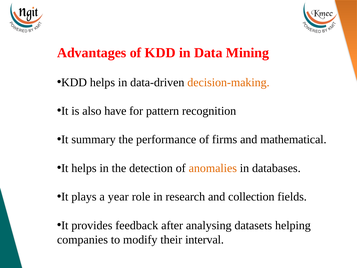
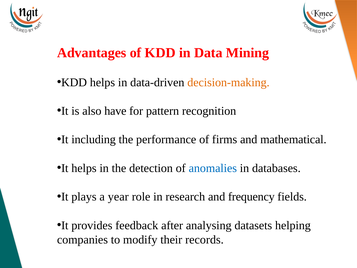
summary: summary -> including
anomalies colour: orange -> blue
collection: collection -> frequency
interval: interval -> records
